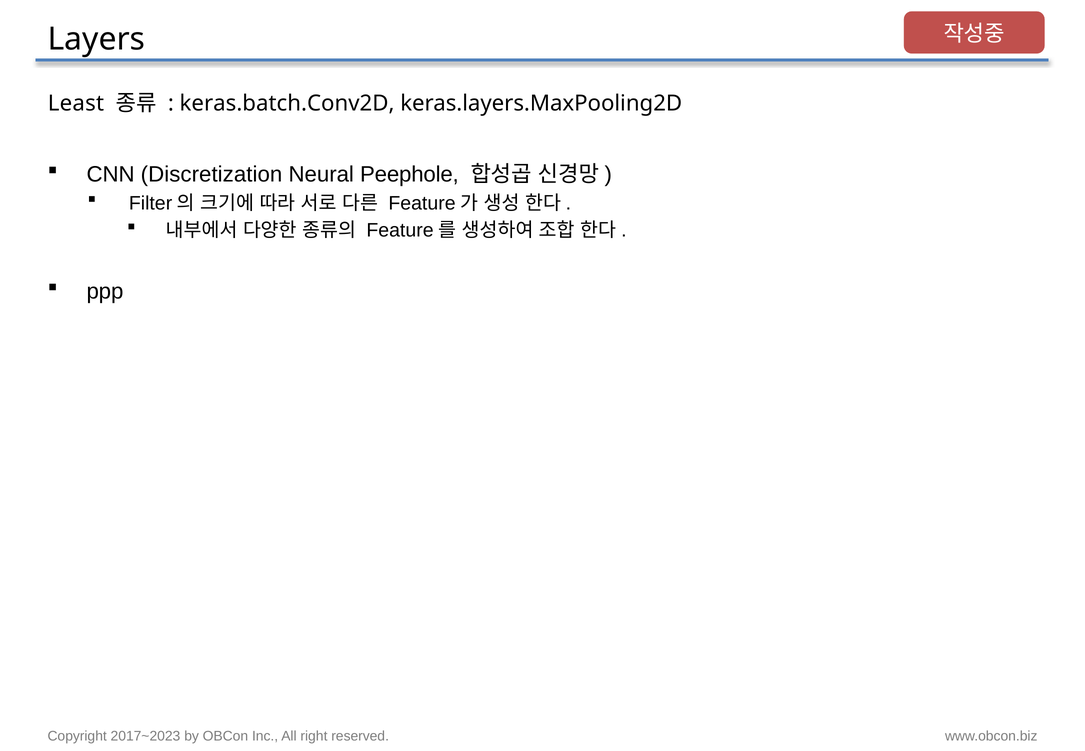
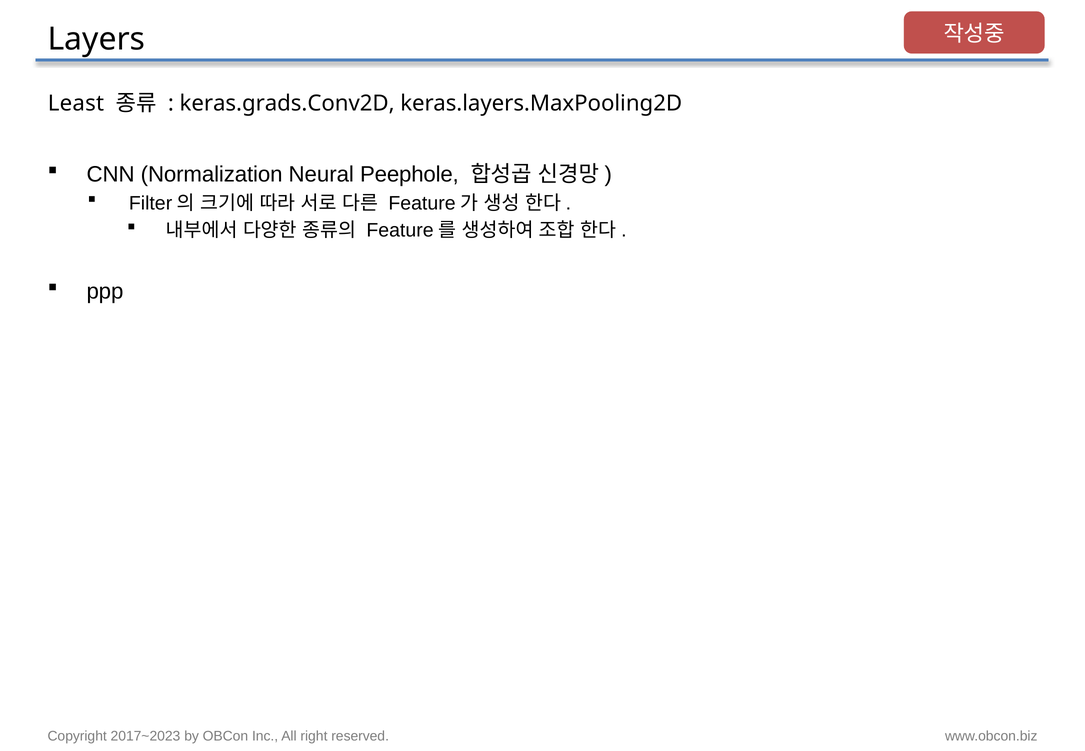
keras.batch.Conv2D: keras.batch.Conv2D -> keras.grads.Conv2D
Discretization: Discretization -> Normalization
